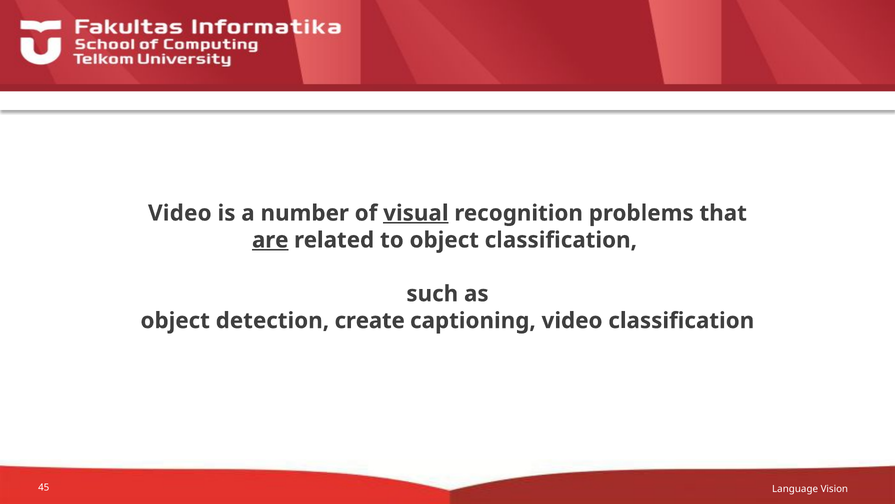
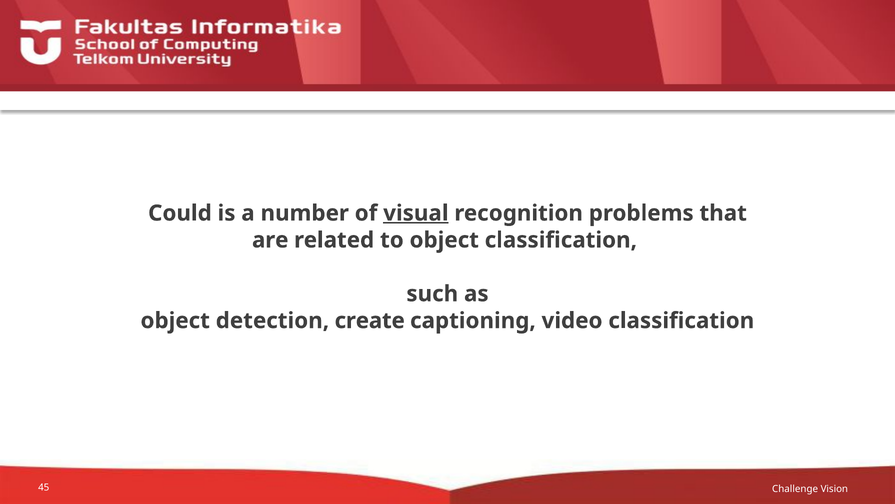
Video at (180, 213): Video -> Could
are underline: present -> none
Language: Language -> Challenge
